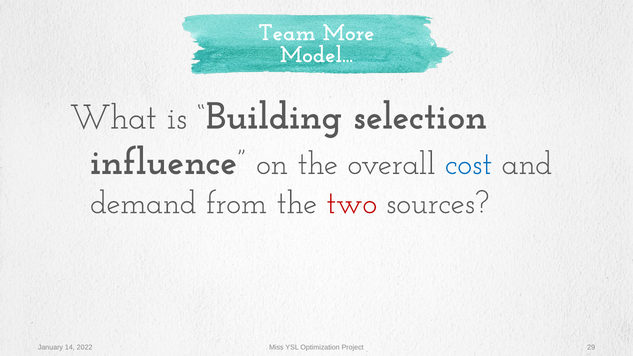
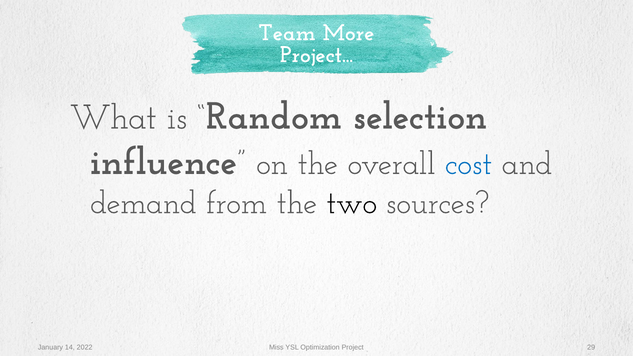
Model at (316, 55): Model -> Project
Building: Building -> Random
two colour: red -> black
